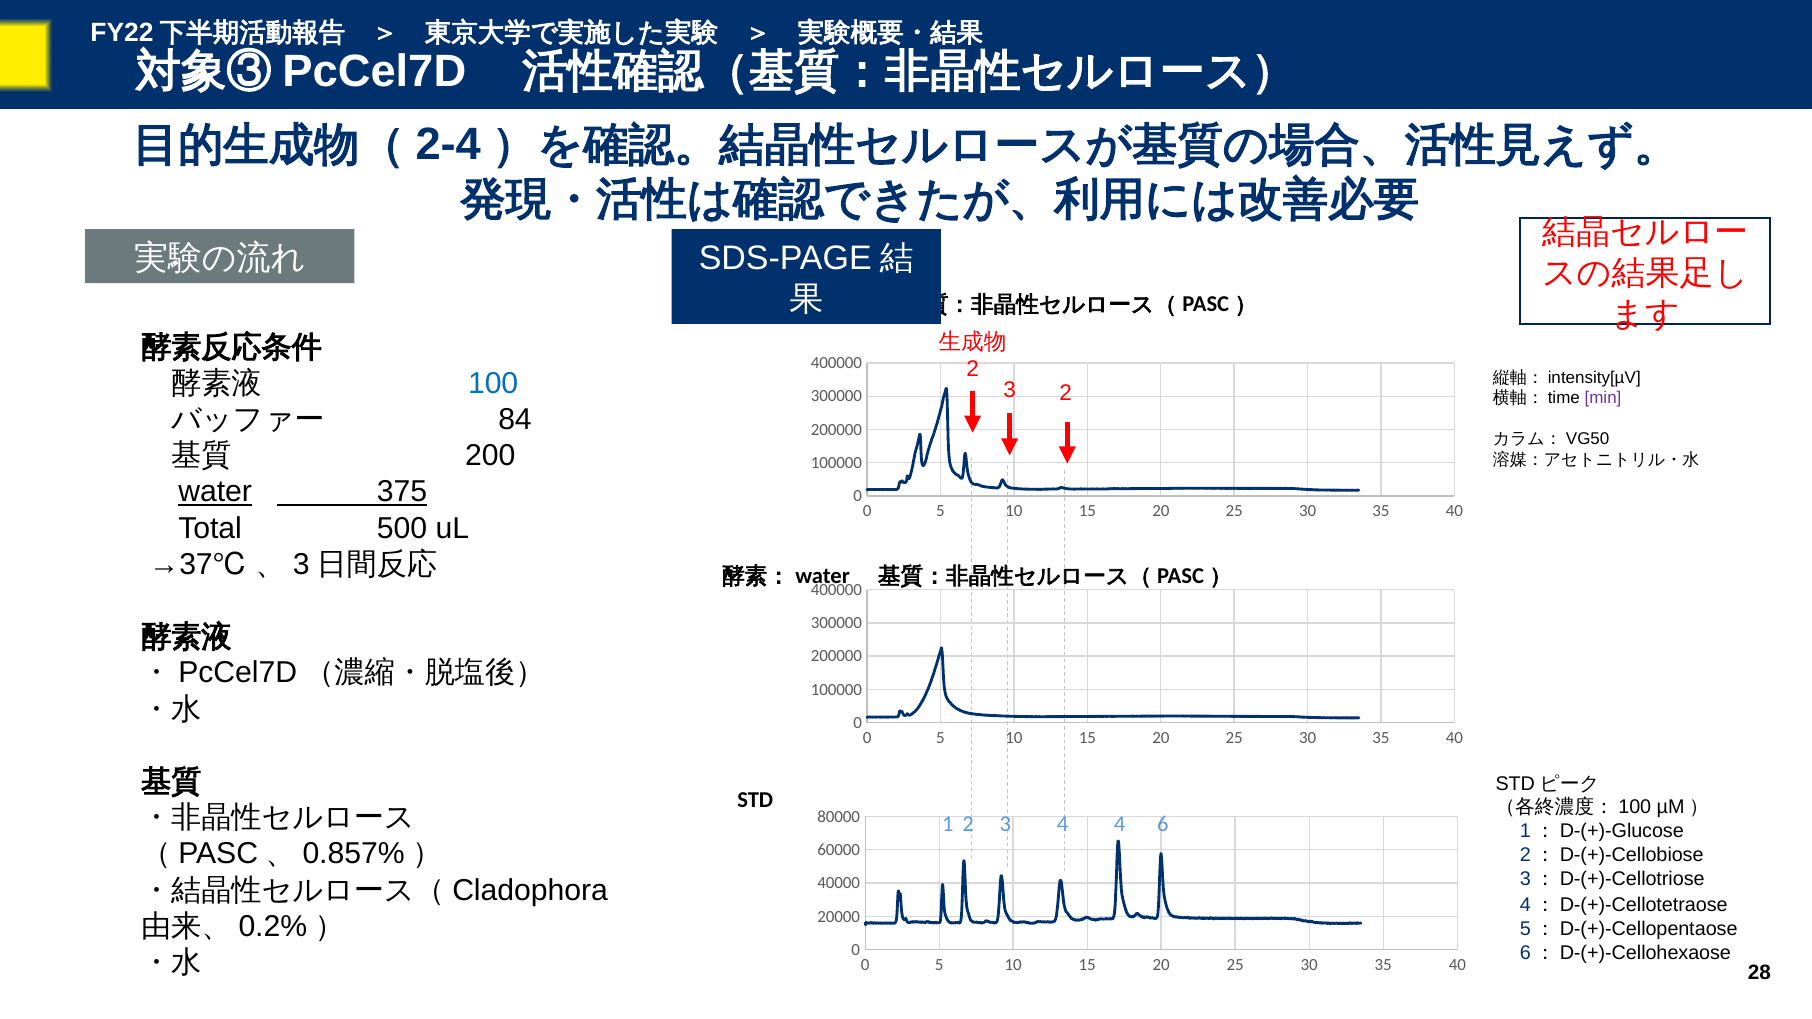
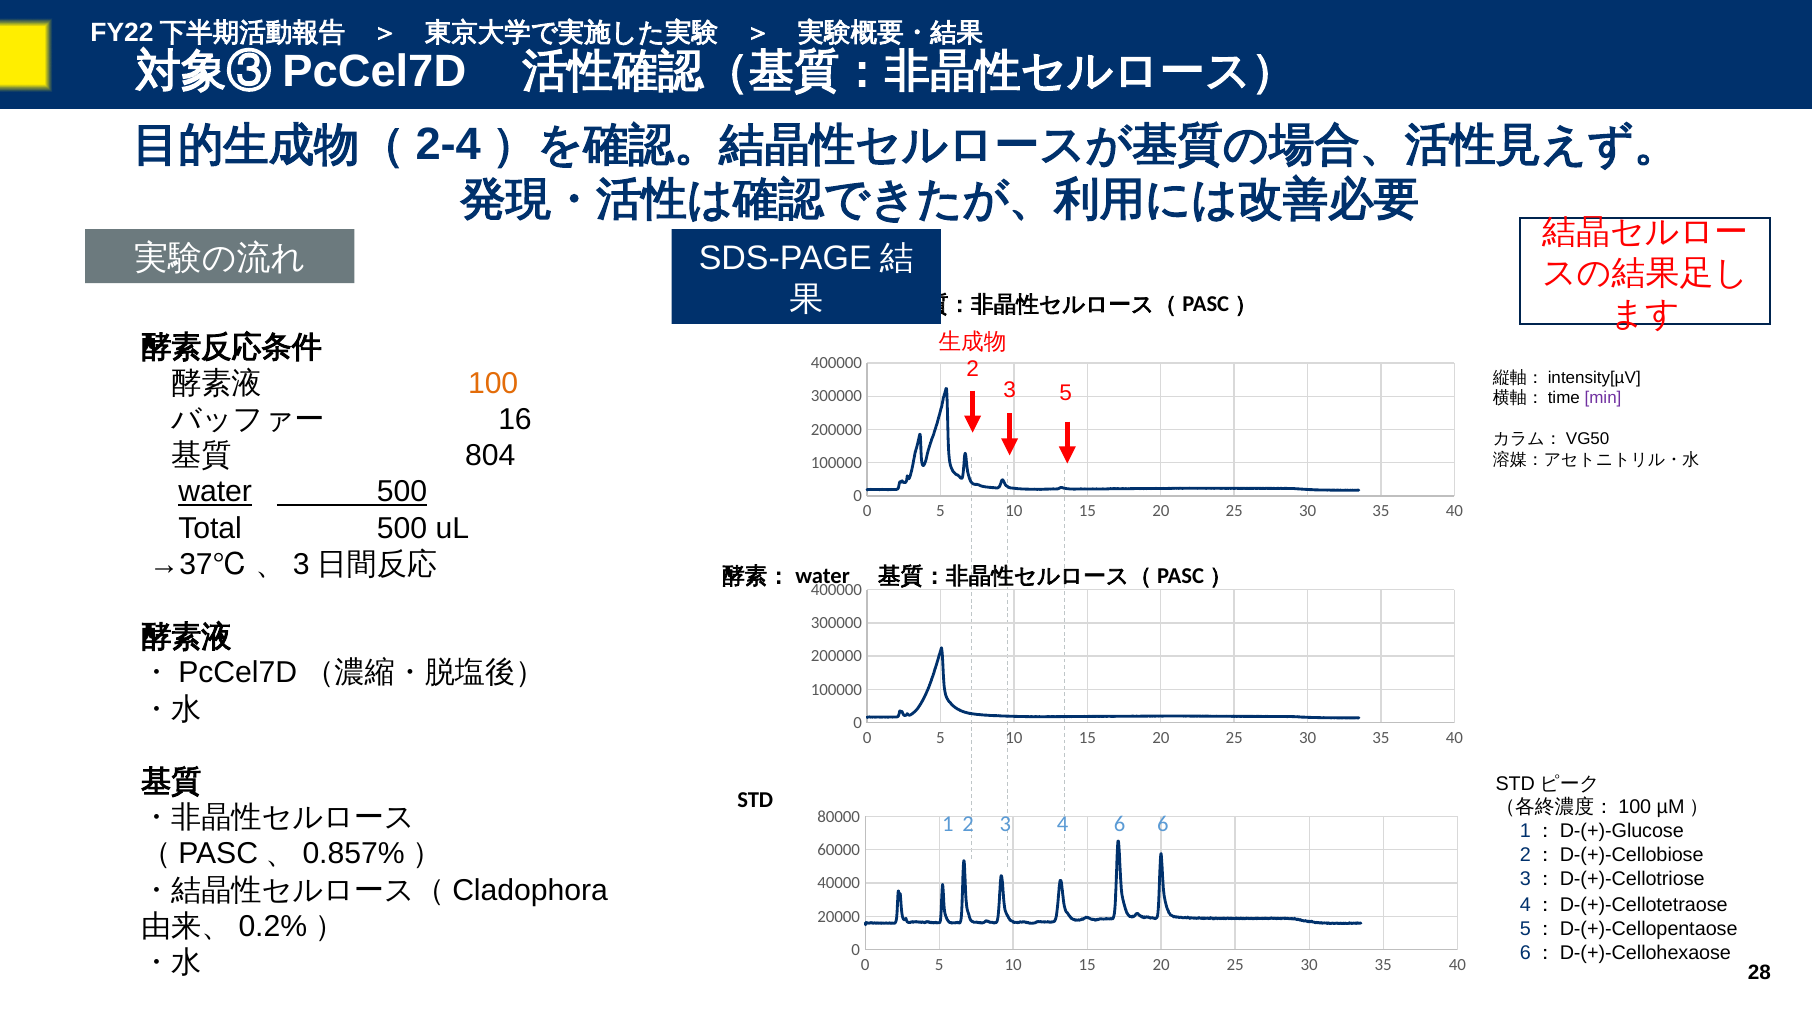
100 colour: blue -> orange
3 2: 2 -> 5
84: 84 -> 16
200: 200 -> 804
water 375: 375 -> 500
4 4: 4 -> 6
